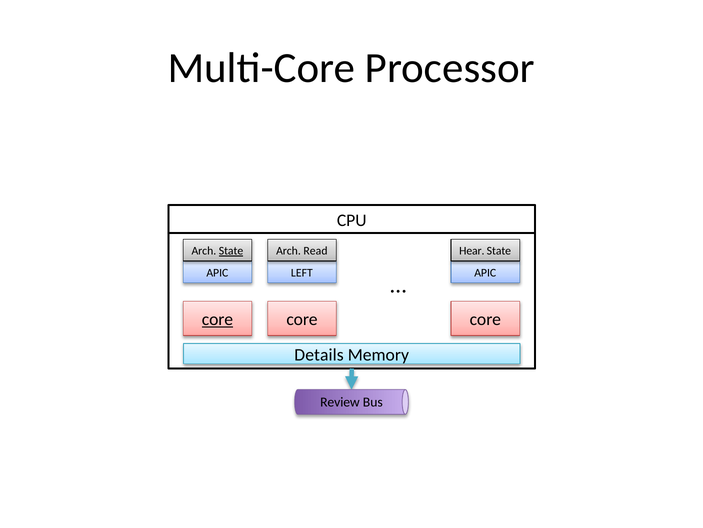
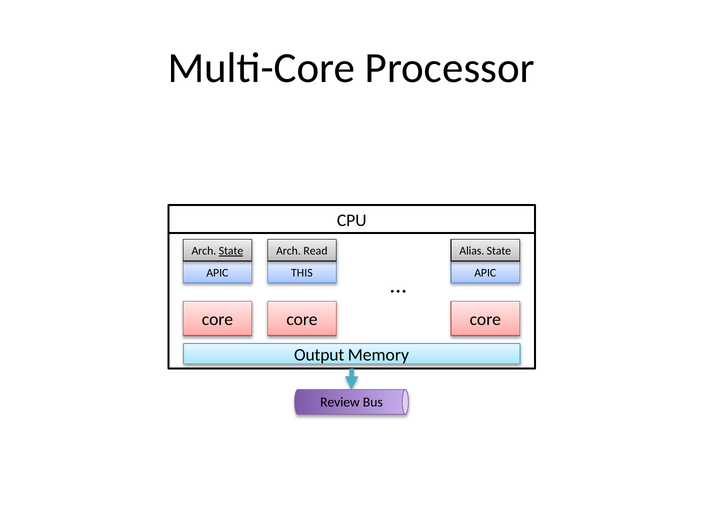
Hear: Hear -> Alias
LEFT: LEFT -> THIS
core at (217, 319) underline: present -> none
Details: Details -> Output
